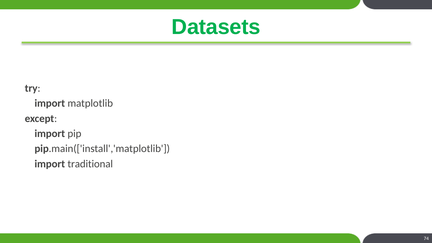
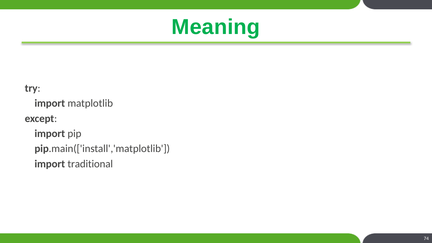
Datasets: Datasets -> Meaning
